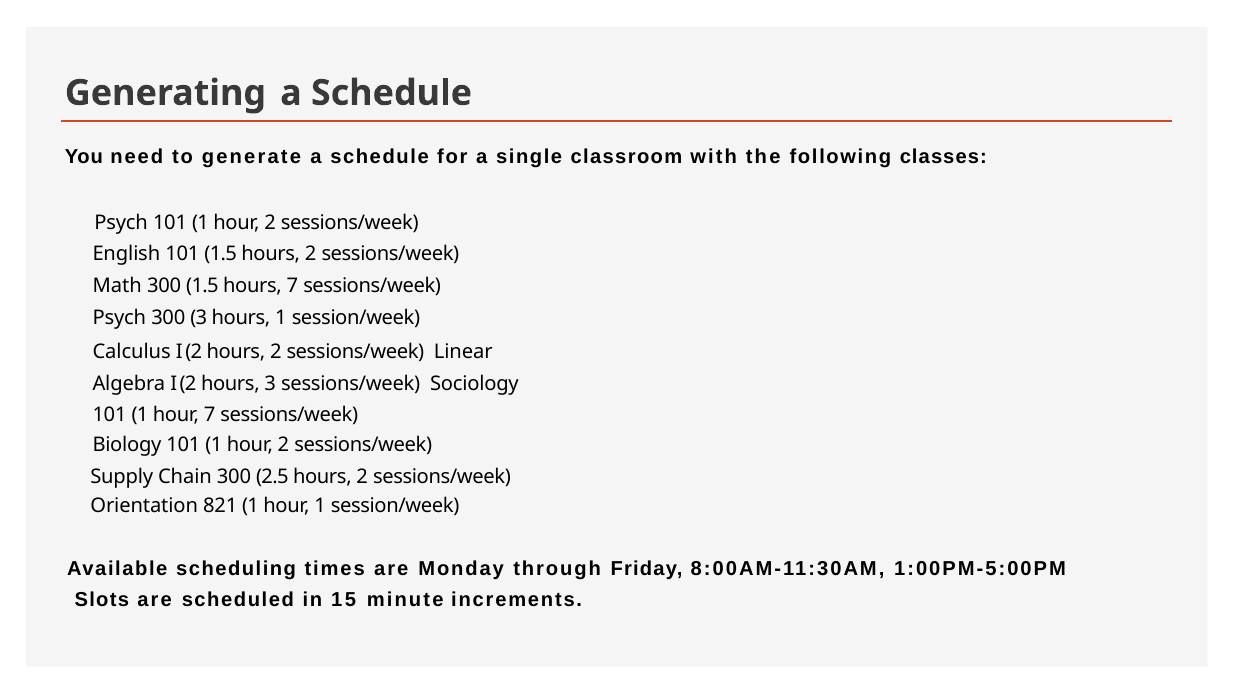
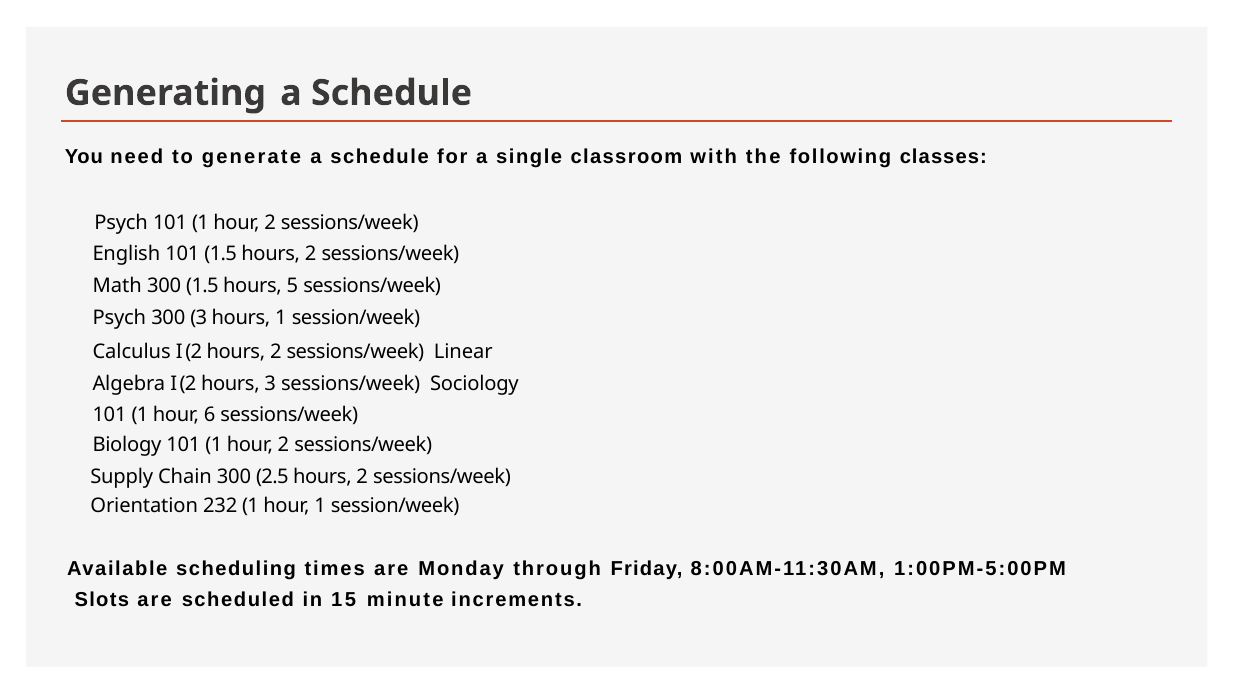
hours 7: 7 -> 5
hour 7: 7 -> 6
821: 821 -> 232
